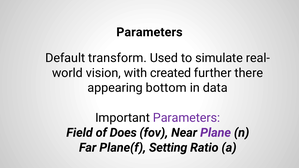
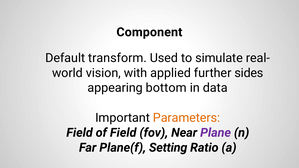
Parameters at (149, 32): Parameters -> Component
created: created -> applied
there: there -> sides
Parameters at (187, 118) colour: purple -> orange
of Does: Does -> Field
